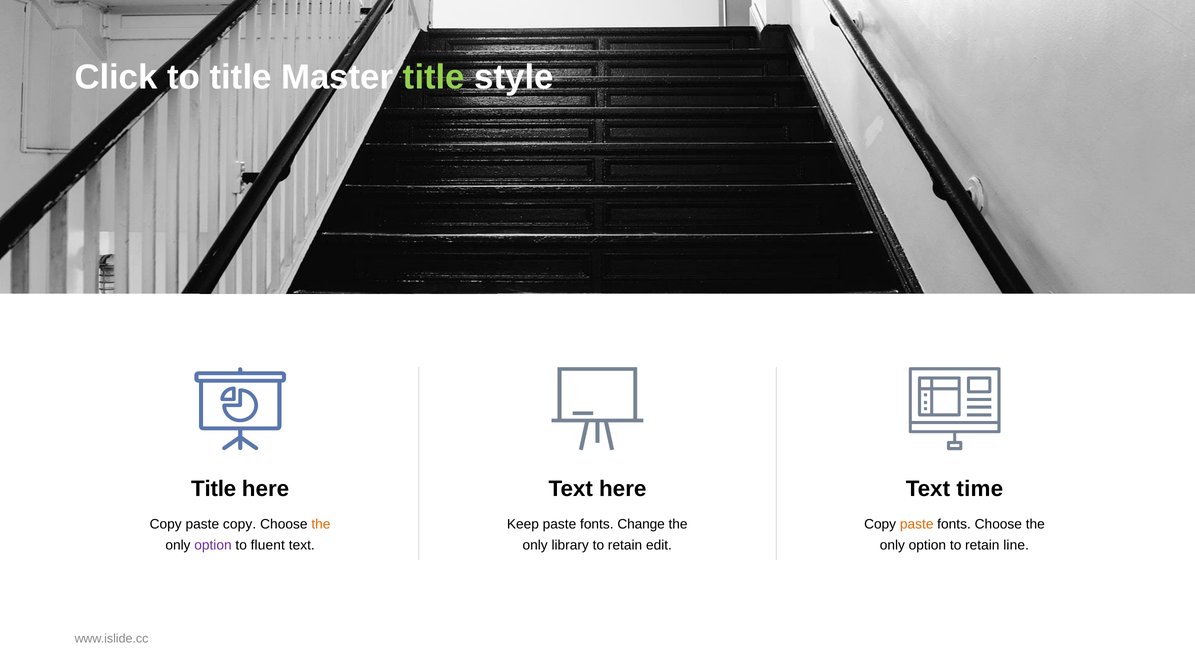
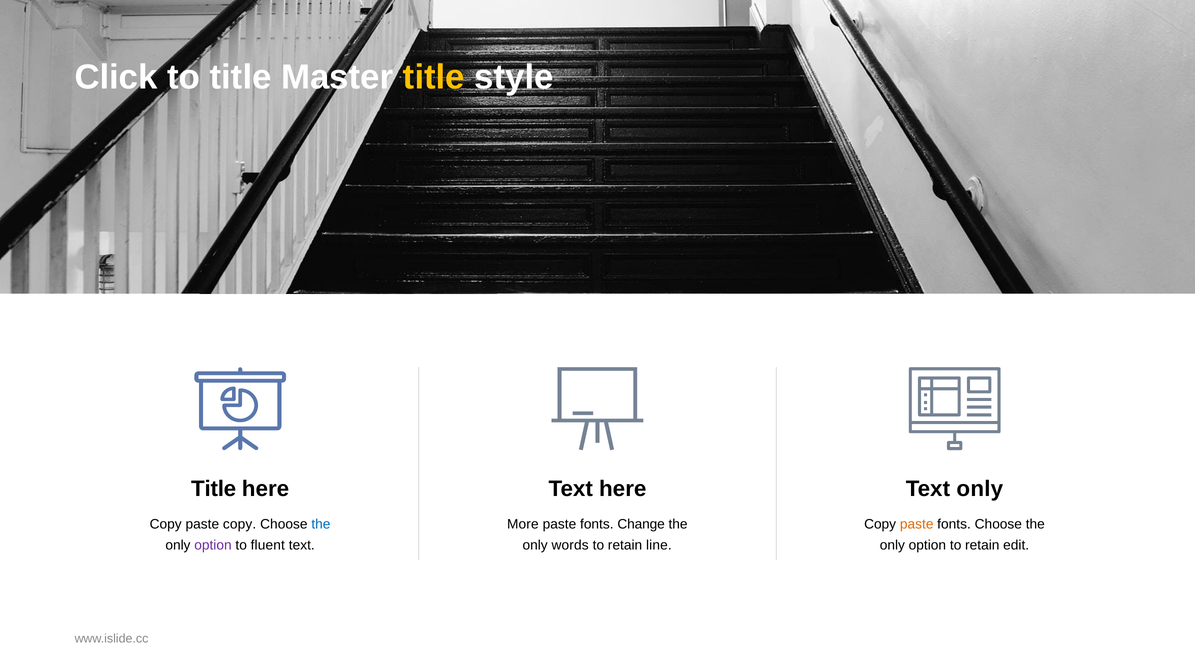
title at (434, 77) colour: light green -> yellow
Text time: time -> only
the at (321, 524) colour: orange -> blue
Keep: Keep -> More
library: library -> words
edit: edit -> line
line: line -> edit
